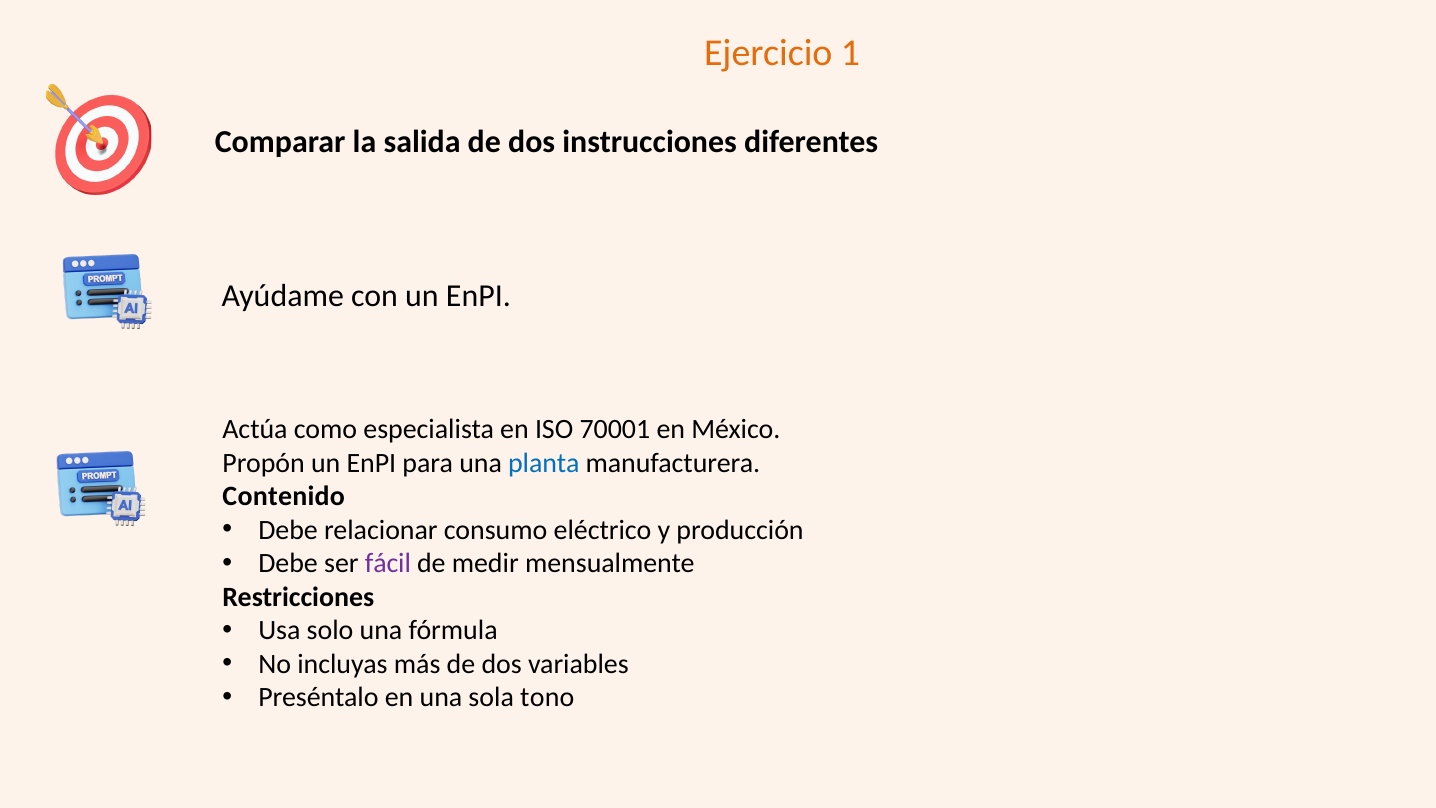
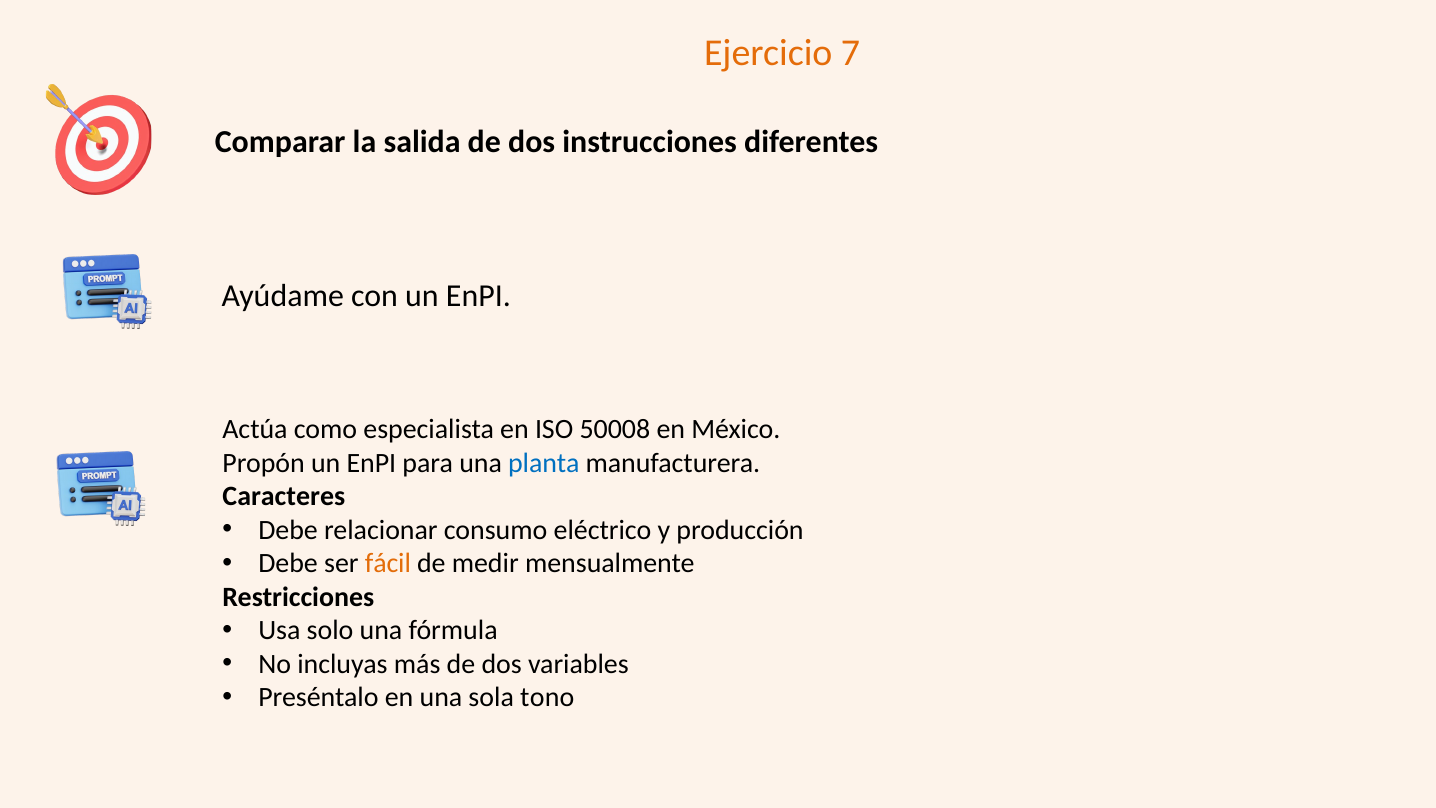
1: 1 -> 7
70001: 70001 -> 50008
Contenido: Contenido -> Caracteres
fácil colour: purple -> orange
